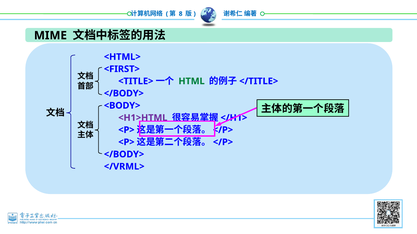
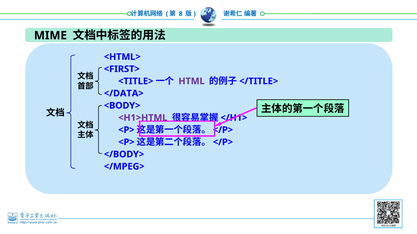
HTML colour: green -> purple
</BODY> at (124, 94): </BODY> -> </DATA>
</VRML>: </VRML> -> </MPEG>
